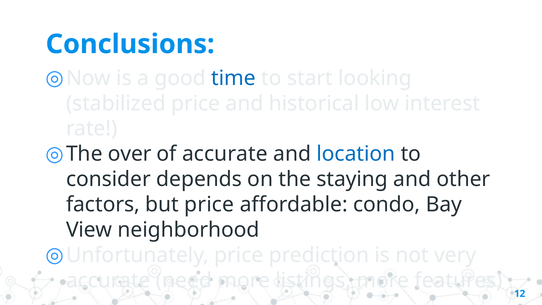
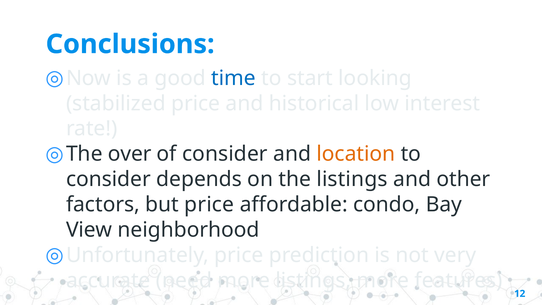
of accurate: accurate -> consider
location colour: blue -> orange
the staying: staying -> listings
